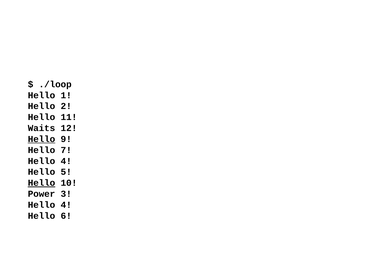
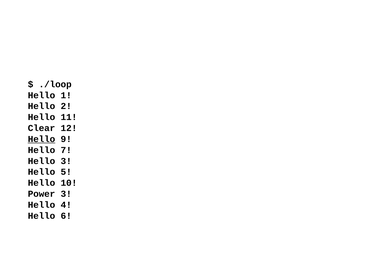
Waits: Waits -> Clear
4 at (66, 161): 4 -> 3
Hello at (42, 183) underline: present -> none
